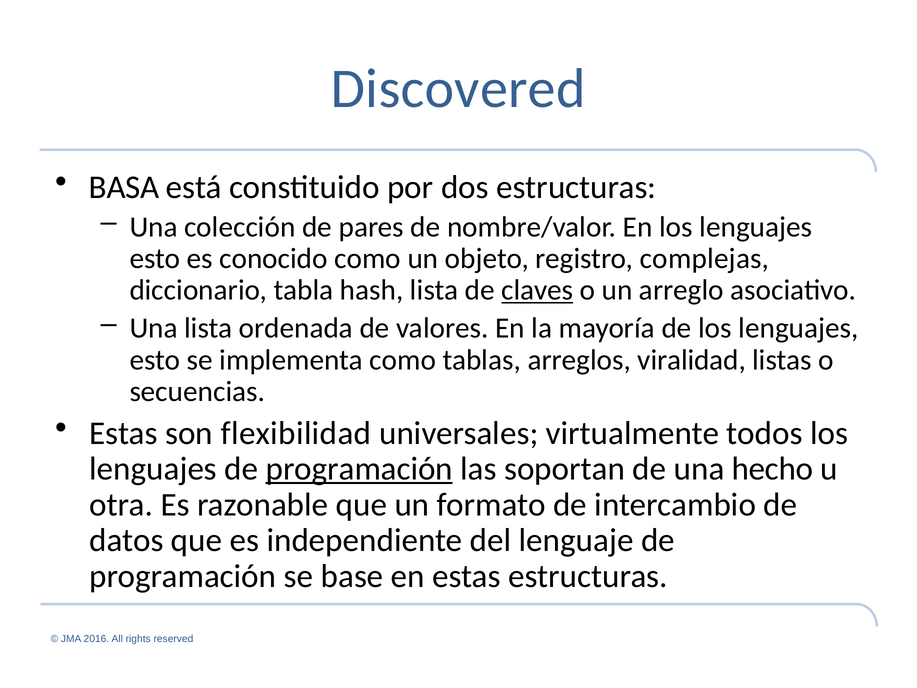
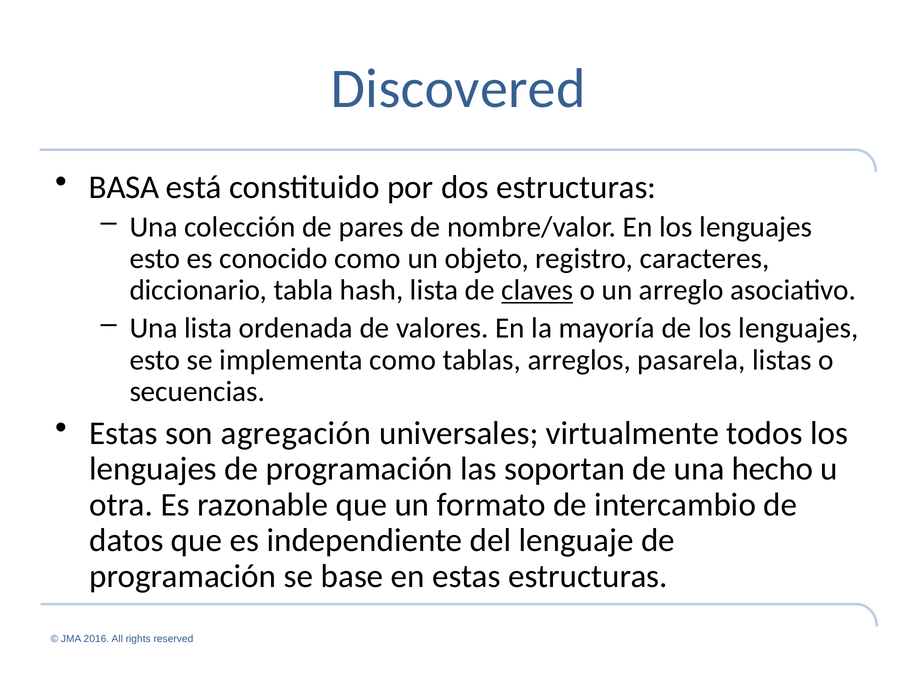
complejas: complejas -> caracteres
viralidad: viralidad -> pasarela
flexibilidad: flexibilidad -> agregación
programación at (359, 469) underline: present -> none
